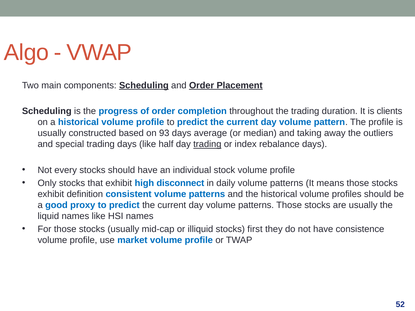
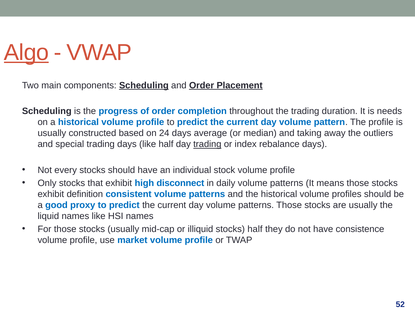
Algo underline: none -> present
clients: clients -> needs
93: 93 -> 24
stocks first: first -> half
